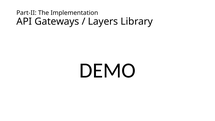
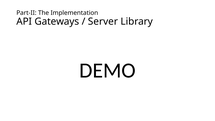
Layers: Layers -> Server
